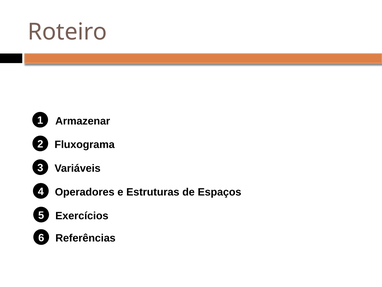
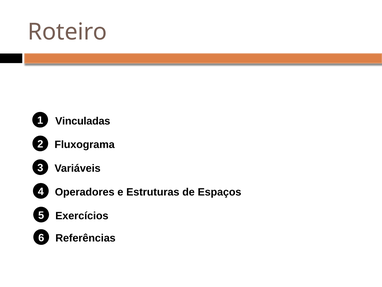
Armazenar: Armazenar -> Vinculadas
